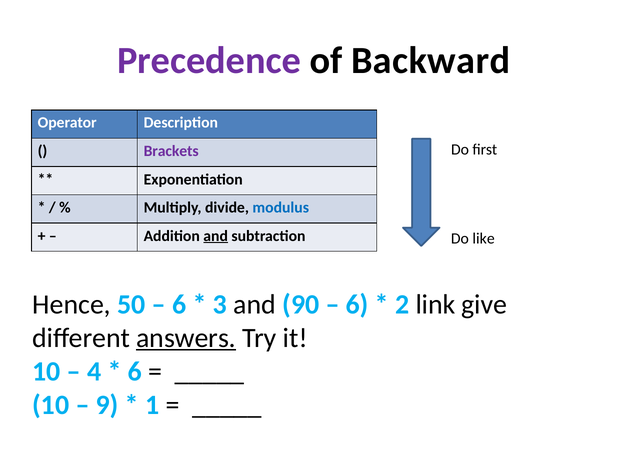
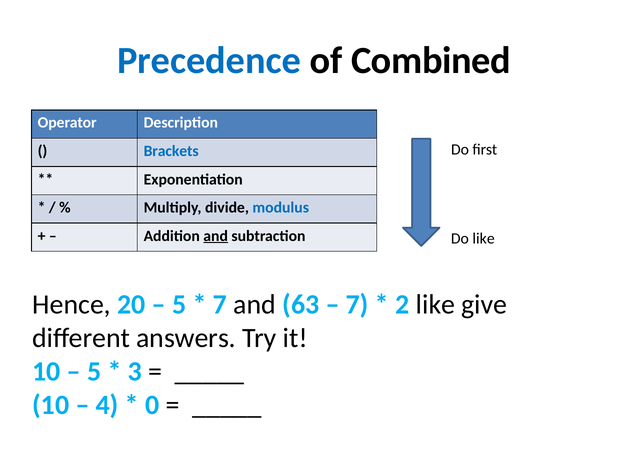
Precedence colour: purple -> blue
Backward: Backward -> Combined
Brackets colour: purple -> blue
50: 50 -> 20
6 at (179, 304): 6 -> 5
3 at (220, 304): 3 -> 7
90: 90 -> 63
6 at (357, 304): 6 -> 7
2 link: link -> like
answers underline: present -> none
4 at (94, 371): 4 -> 5
6 at (135, 371): 6 -> 3
9: 9 -> 4
1: 1 -> 0
